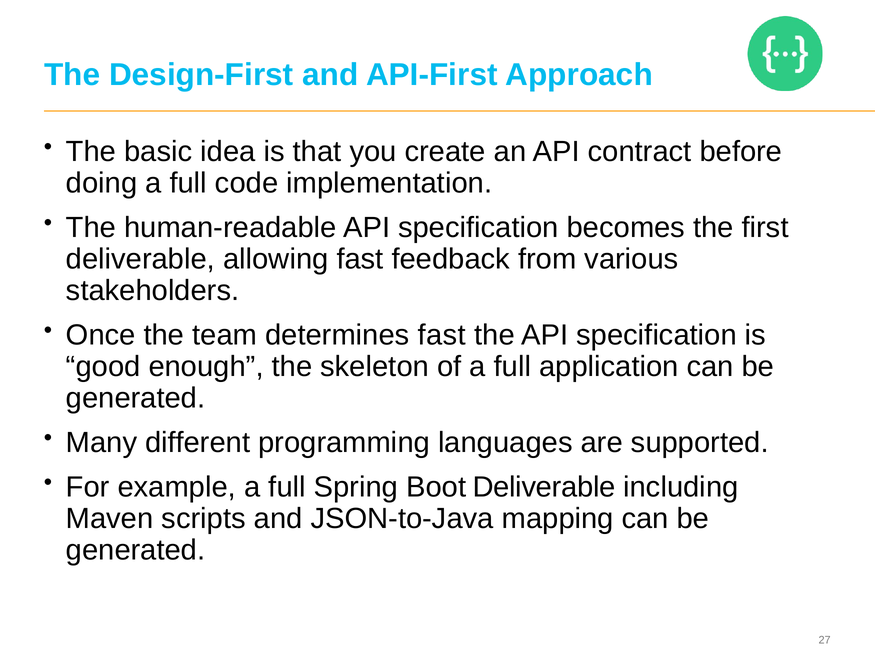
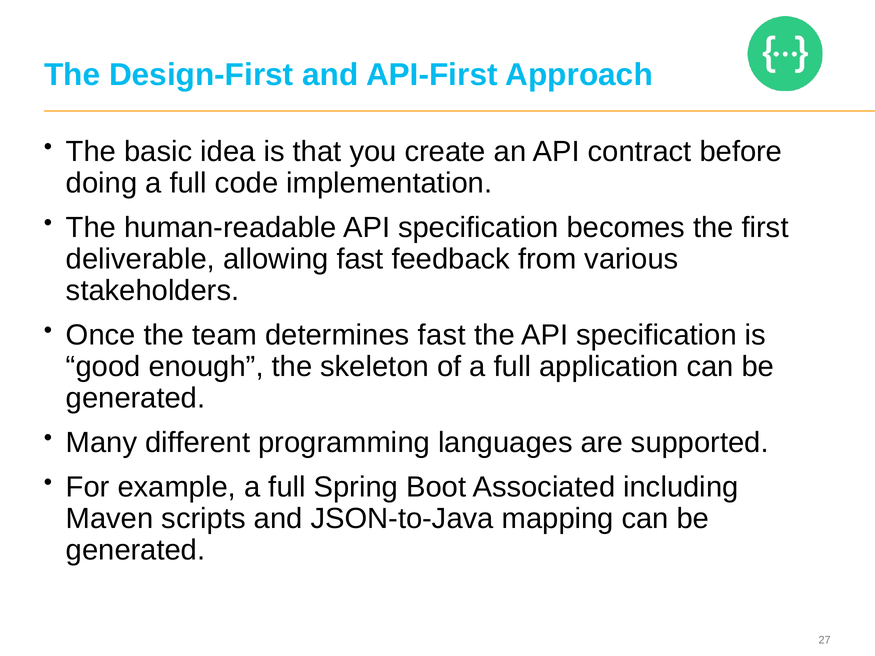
Boot Deliverable: Deliverable -> Associated
